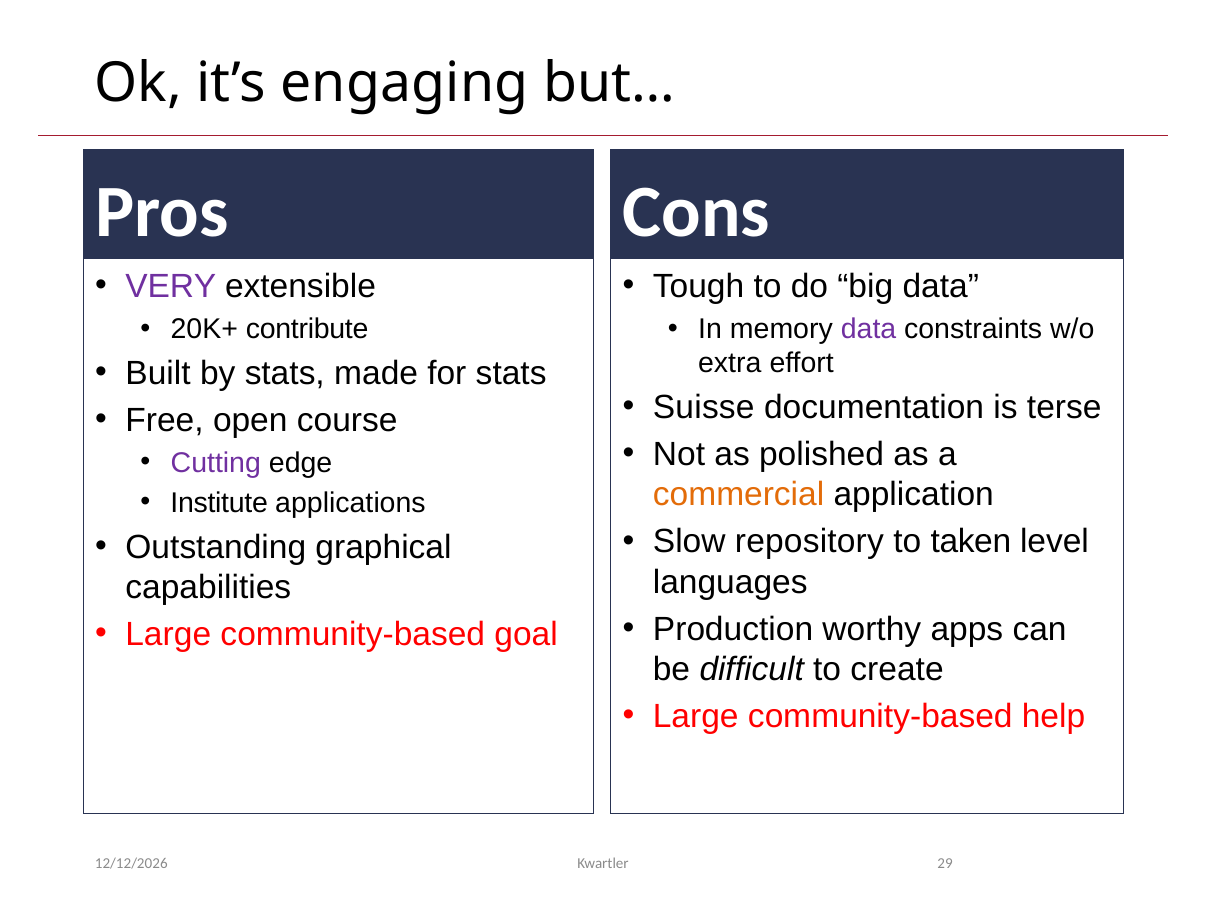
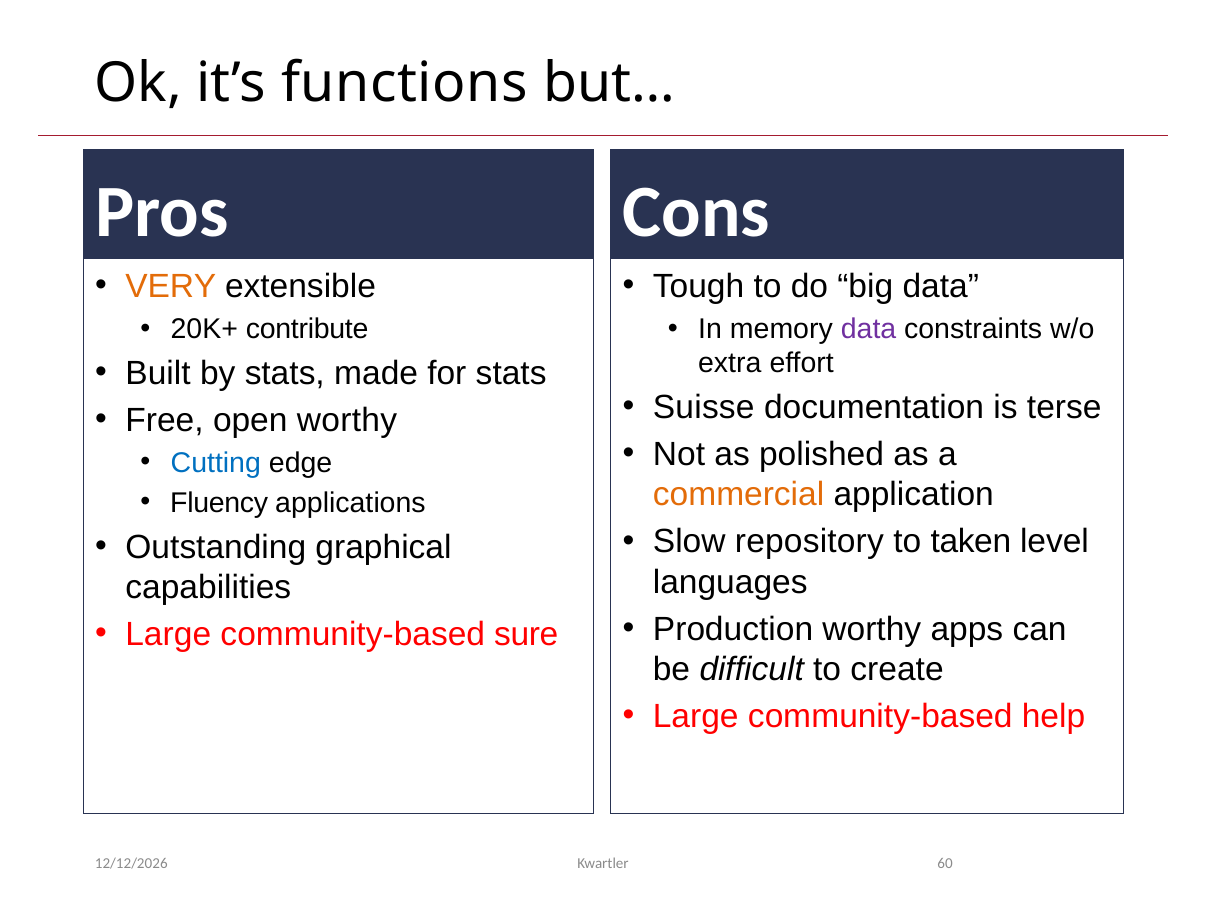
engaging: engaging -> functions
VERY colour: purple -> orange
open course: course -> worthy
Cutting colour: purple -> blue
Institute: Institute -> Fluency
goal: goal -> sure
29: 29 -> 60
